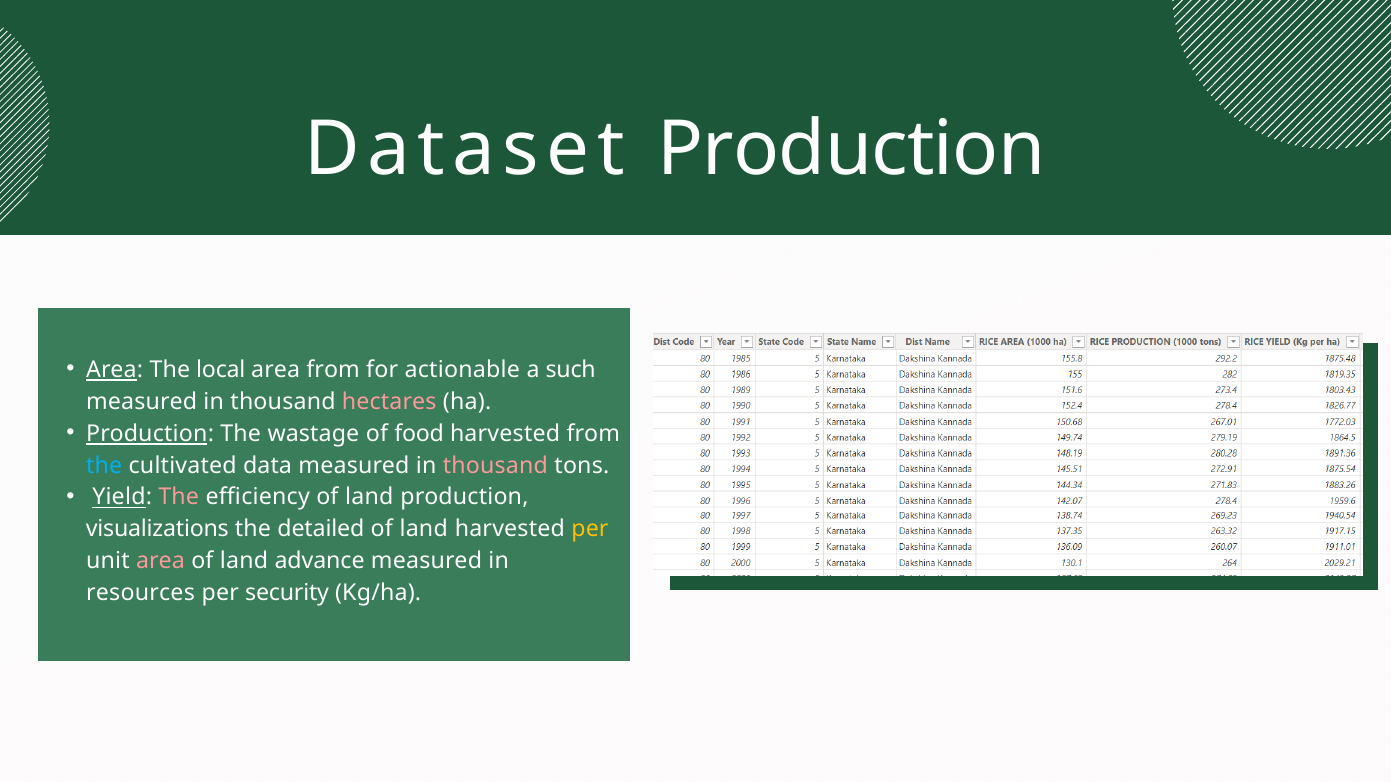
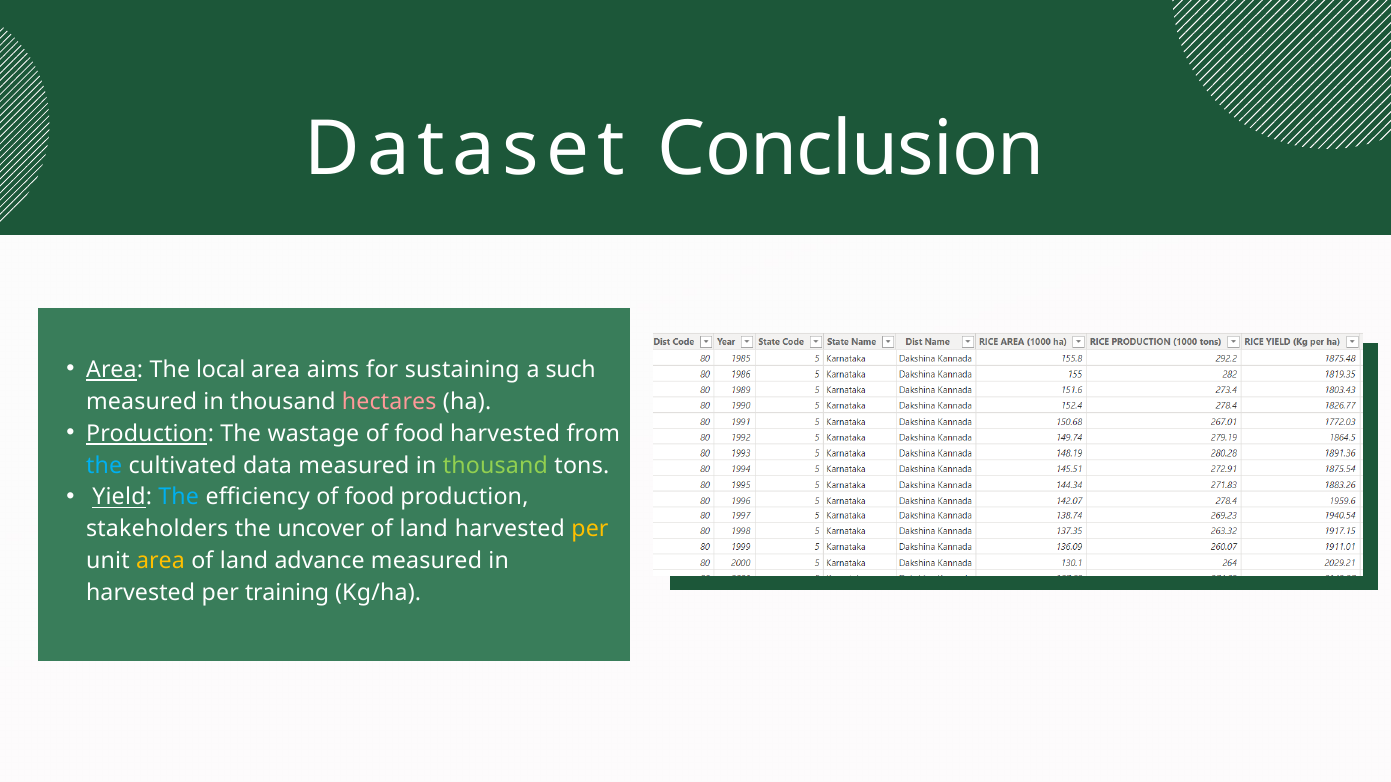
Dataset Production: Production -> Conclusion
area from: from -> aims
actionable: actionable -> sustaining
thousand at (495, 466) colour: pink -> light green
The at (179, 498) colour: pink -> light blue
efficiency of land: land -> food
visualizations: visualizations -> stakeholders
detailed: detailed -> uncover
area at (160, 562) colour: pink -> yellow
resources at (141, 594): resources -> harvested
security: security -> training
